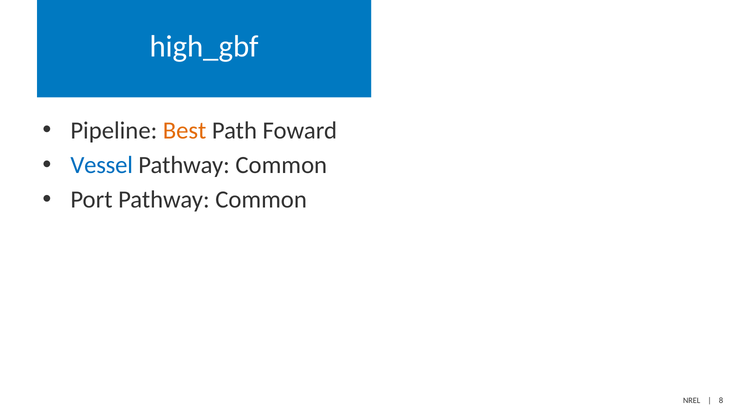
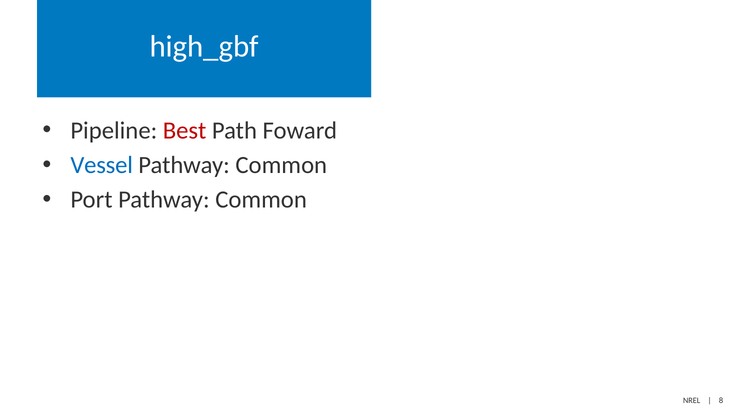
Best colour: orange -> red
